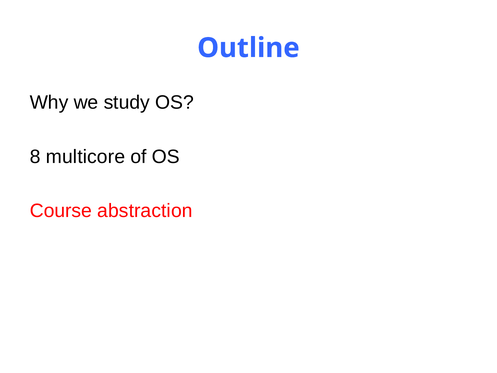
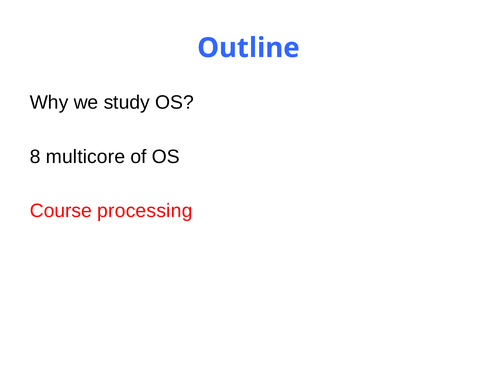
abstraction: abstraction -> processing
